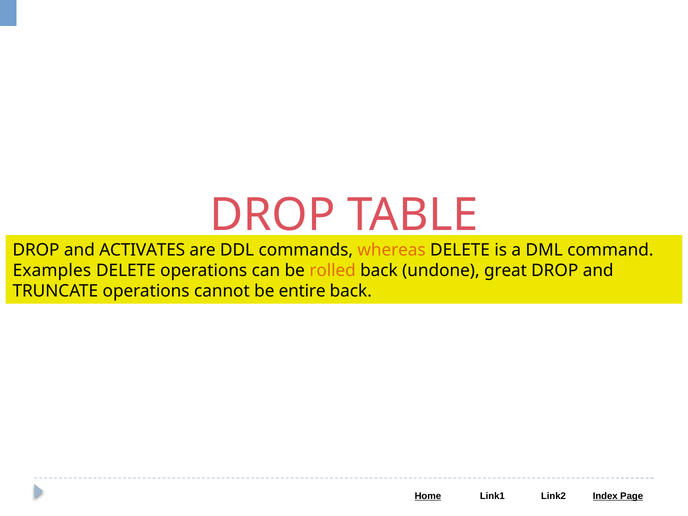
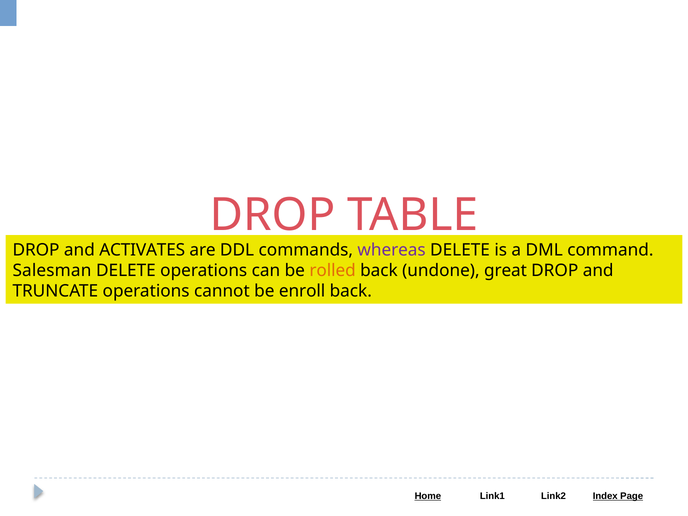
whereas colour: orange -> purple
Examples: Examples -> Salesman
entire: entire -> enroll
